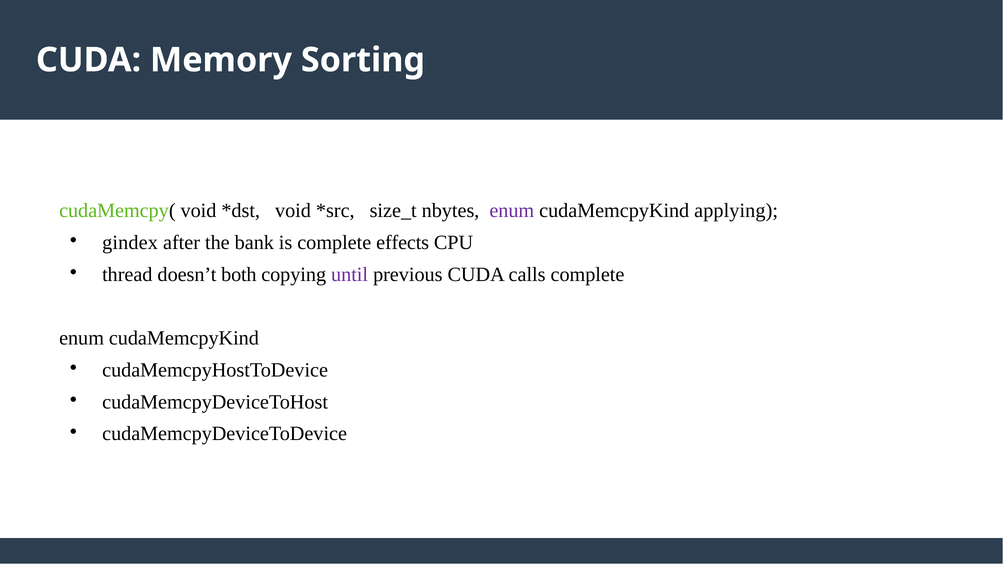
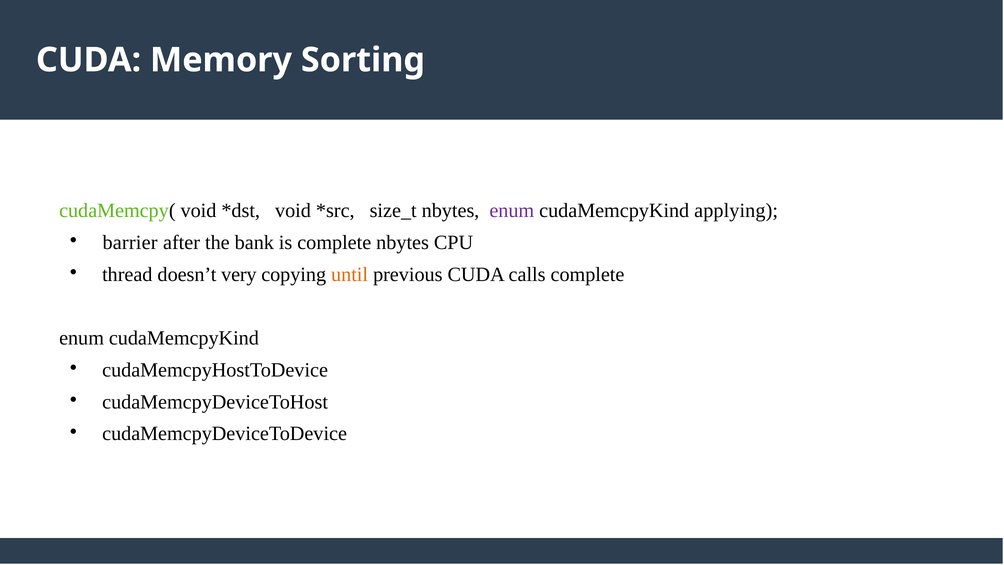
gindex: gindex -> barrier
complete effects: effects -> nbytes
both: both -> very
until colour: purple -> orange
